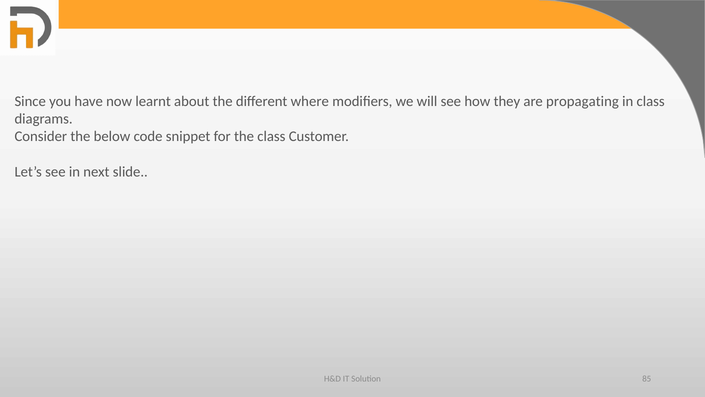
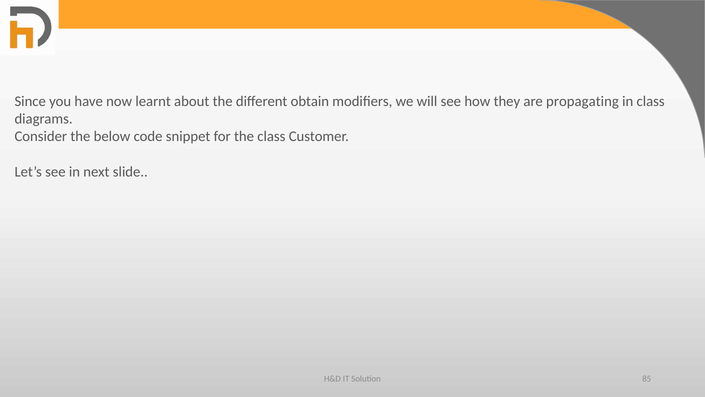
where: where -> obtain
